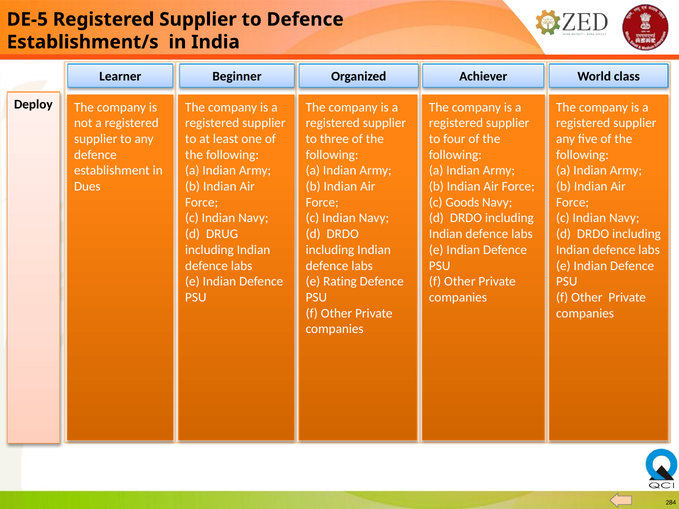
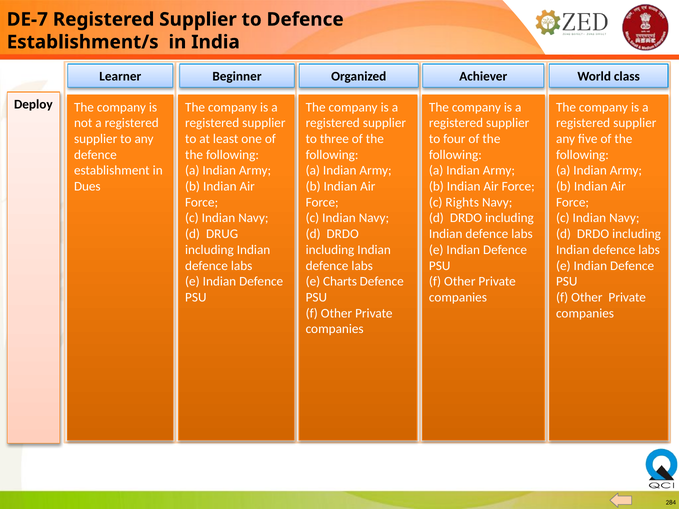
DE-5: DE-5 -> DE-7
Goods: Goods -> Rights
Rating: Rating -> Charts
